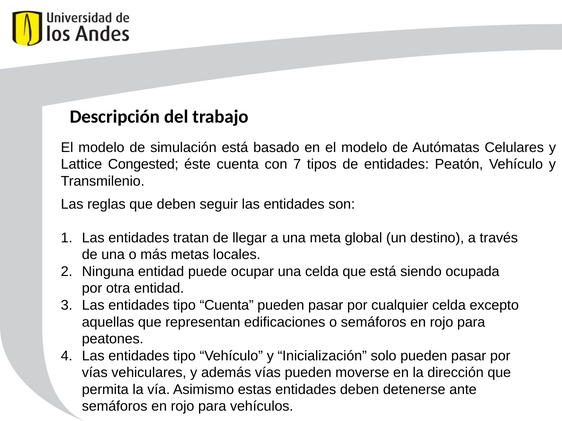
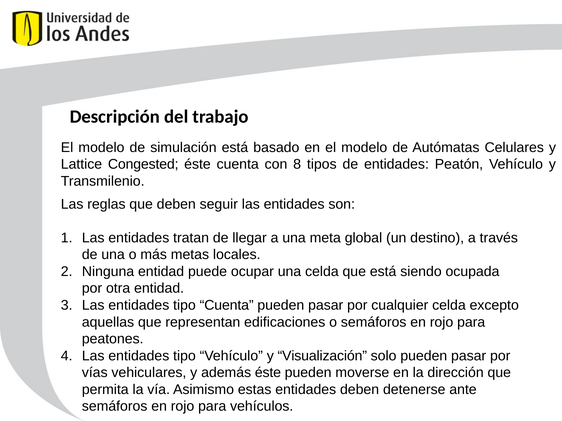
7: 7 -> 8
Inicialización: Inicialización -> Visualización
además vías: vías -> éste
